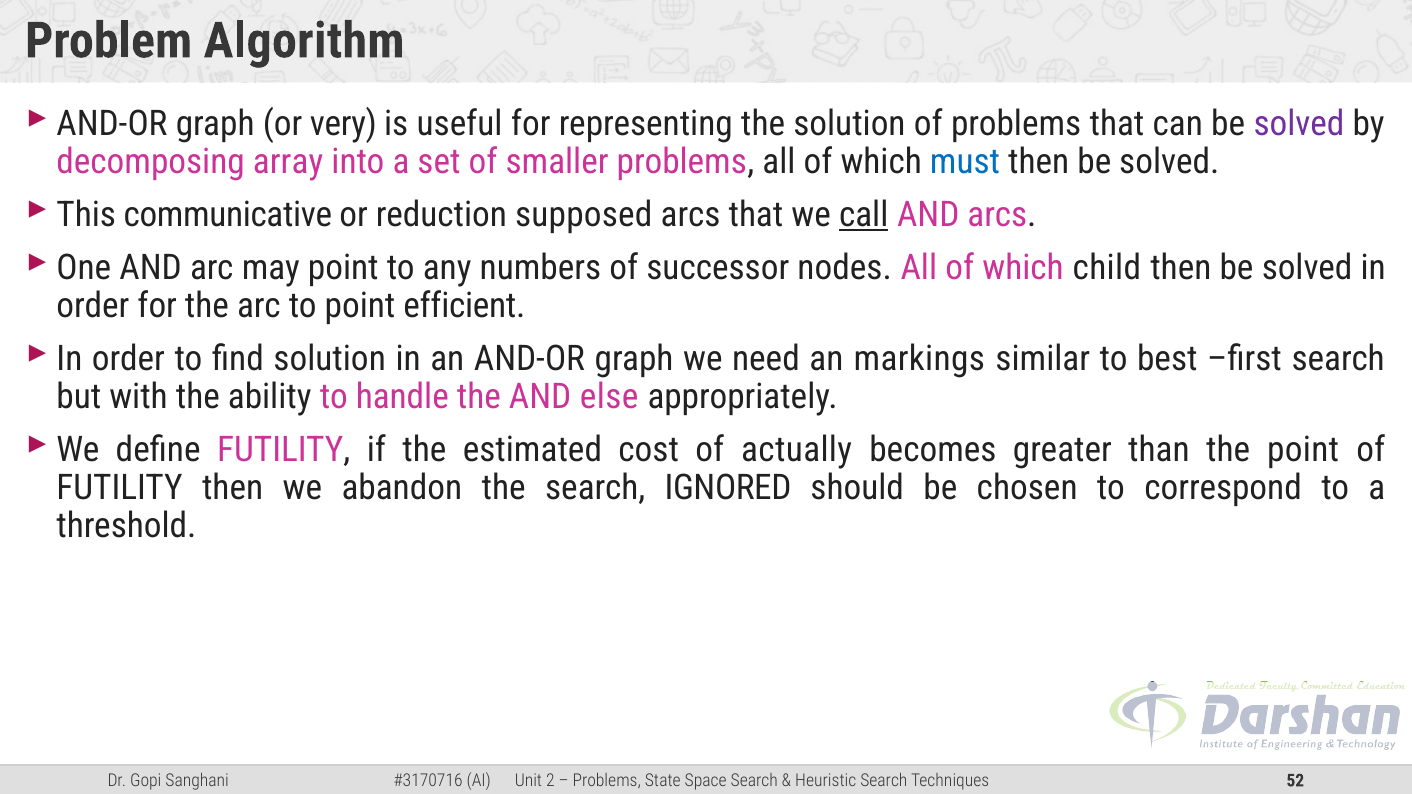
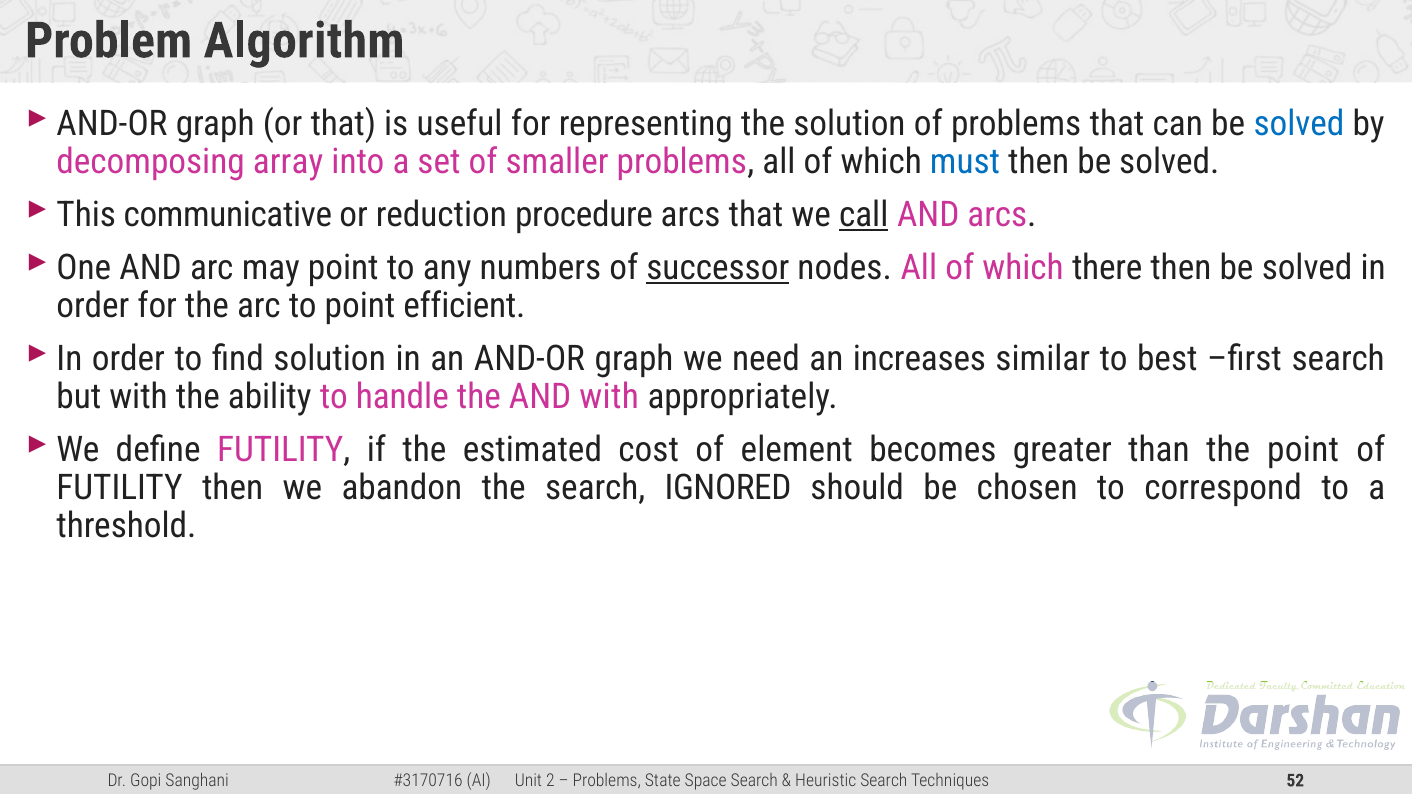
or very: very -> that
solved at (1299, 124) colour: purple -> blue
supposed: supposed -> procedure
successor underline: none -> present
child: child -> there
markings: markings -> increases
AND else: else -> with
actually: actually -> element
